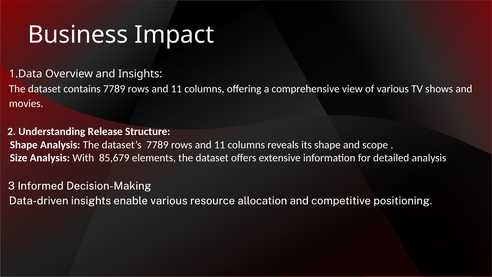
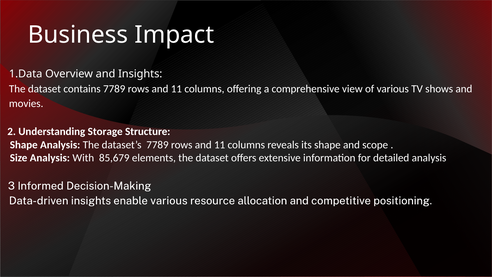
Release: Release -> Storage
